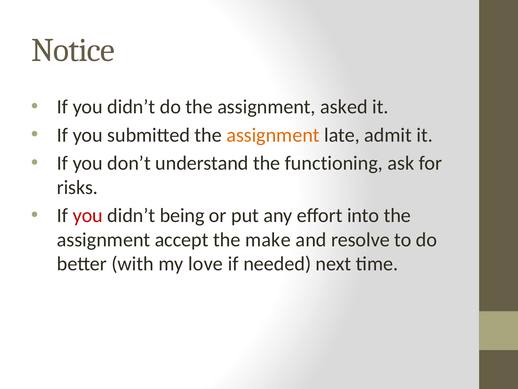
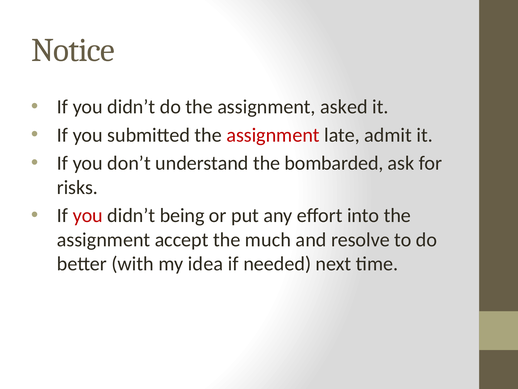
assignment at (273, 135) colour: orange -> red
functioning: functioning -> bombarded
make: make -> much
love: love -> idea
